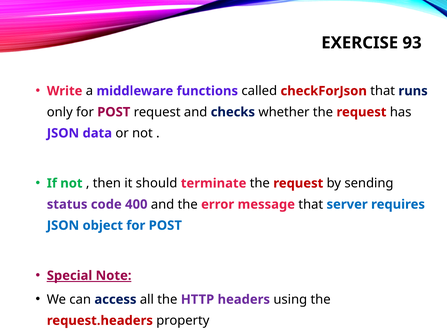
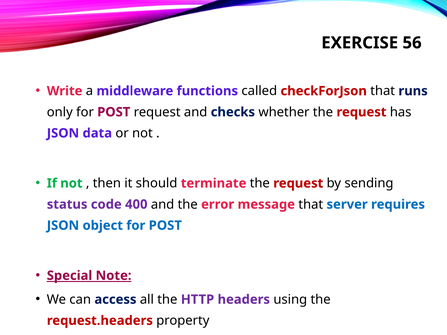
93: 93 -> 56
